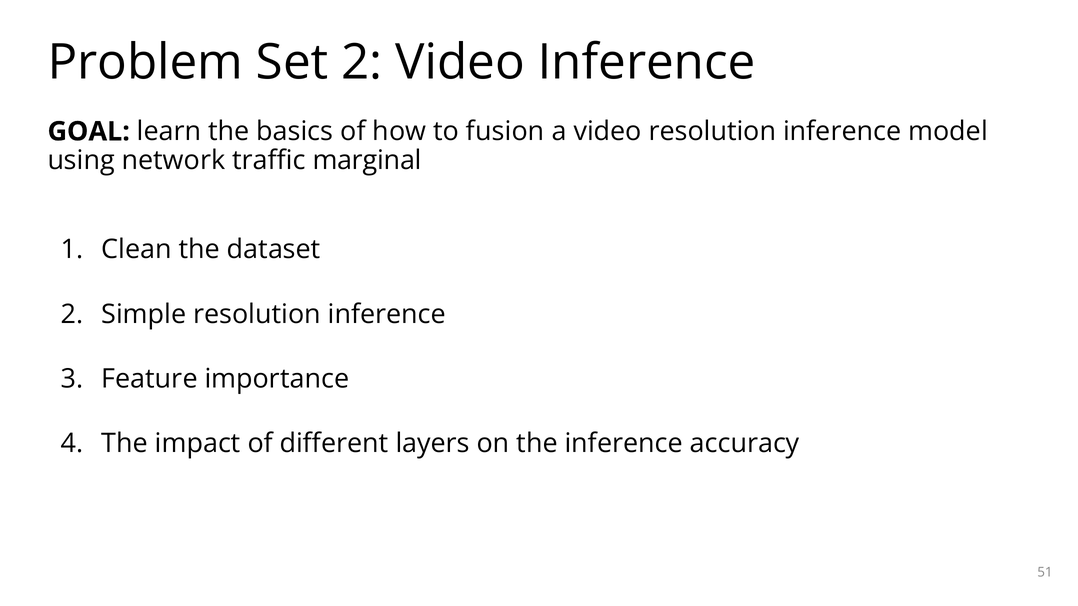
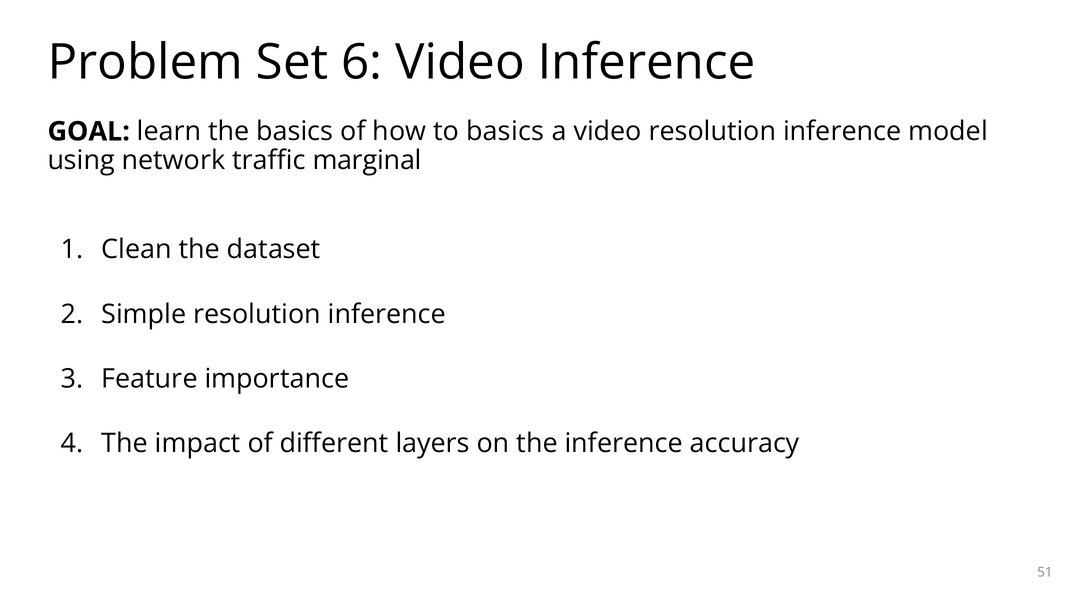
Set 2: 2 -> 6
to fusion: fusion -> basics
